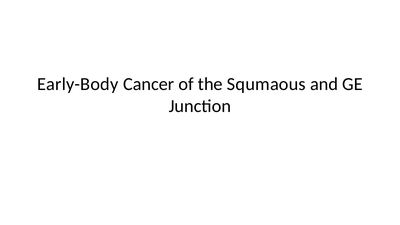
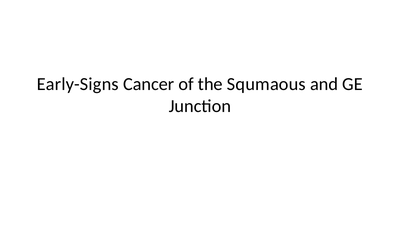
Early-Body: Early-Body -> Early-Signs
